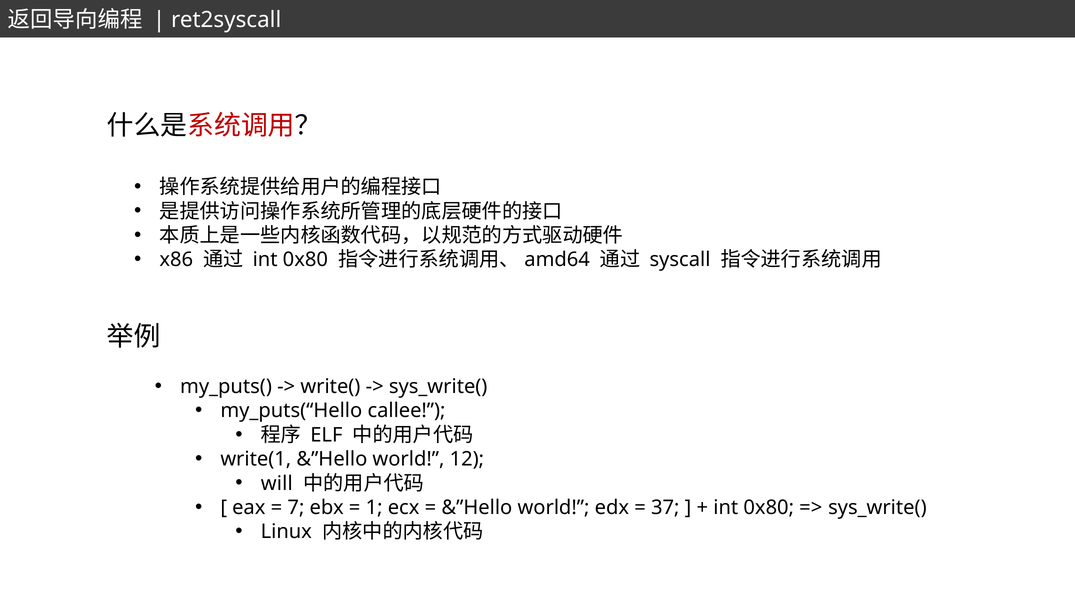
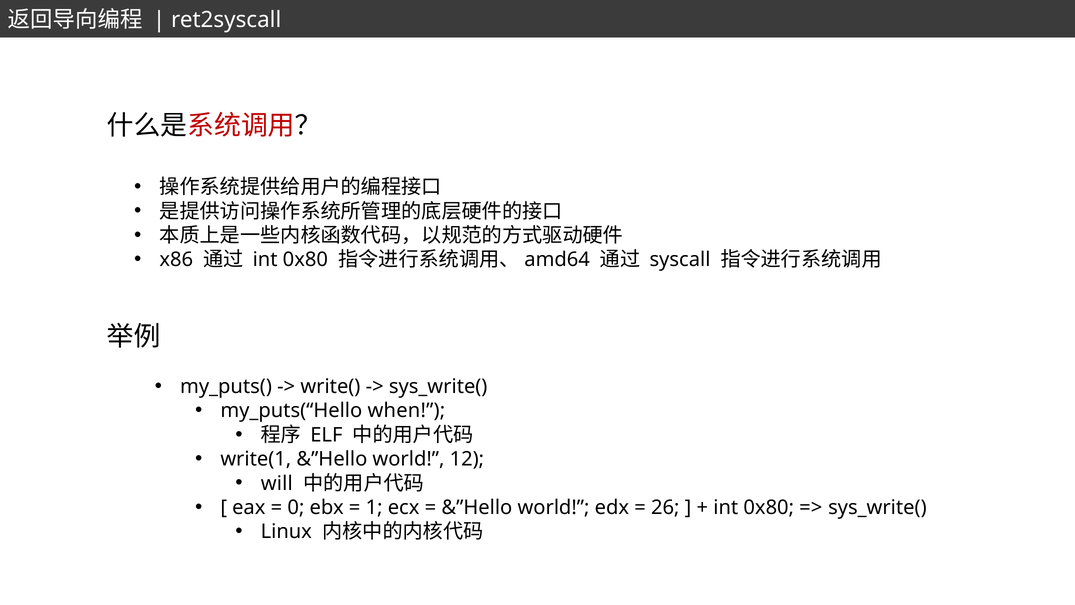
callee: callee -> when
7: 7 -> 0
37: 37 -> 26
